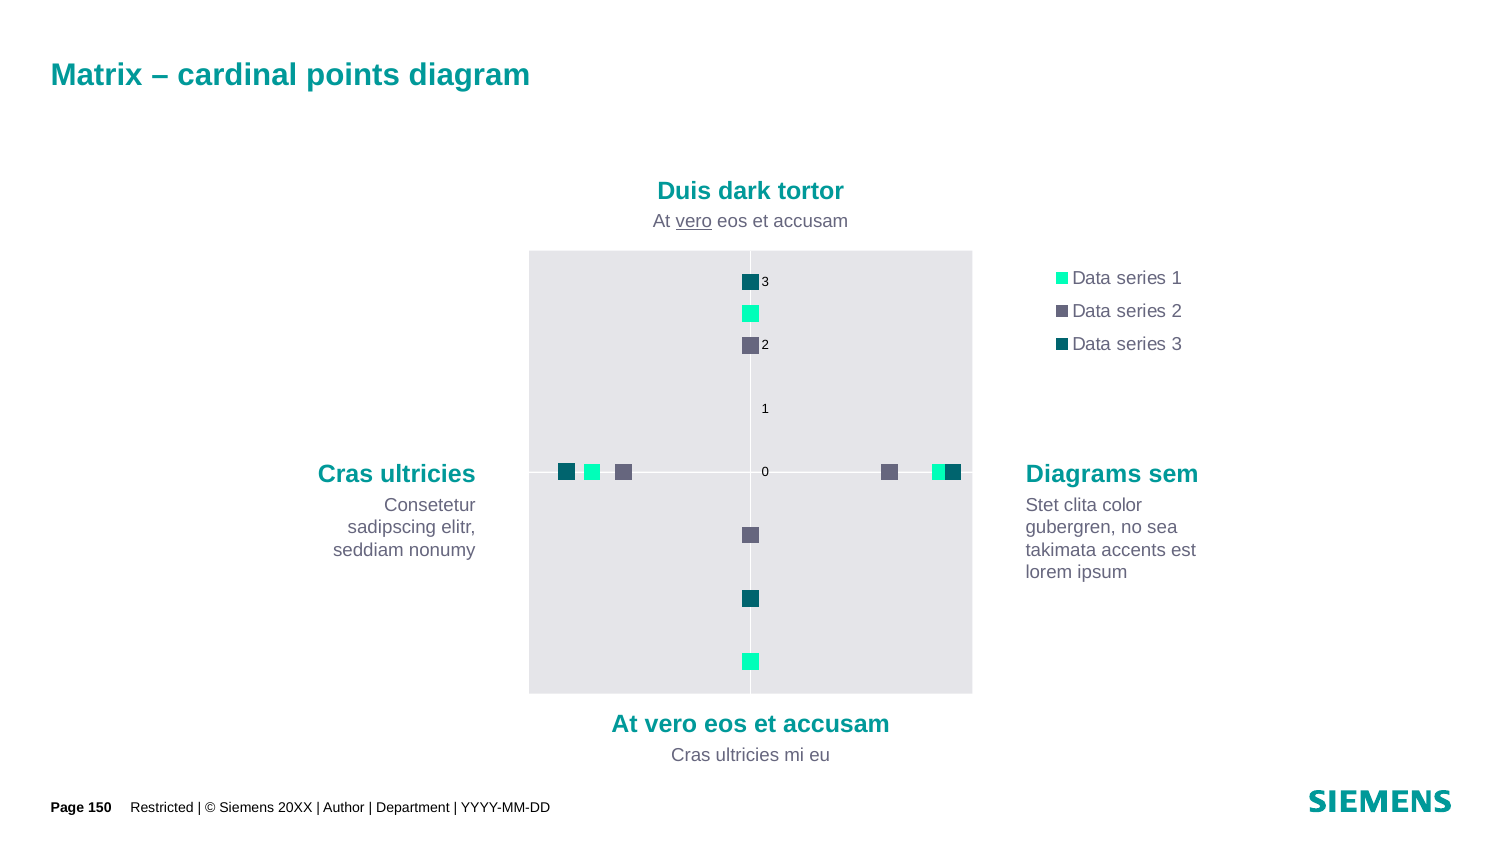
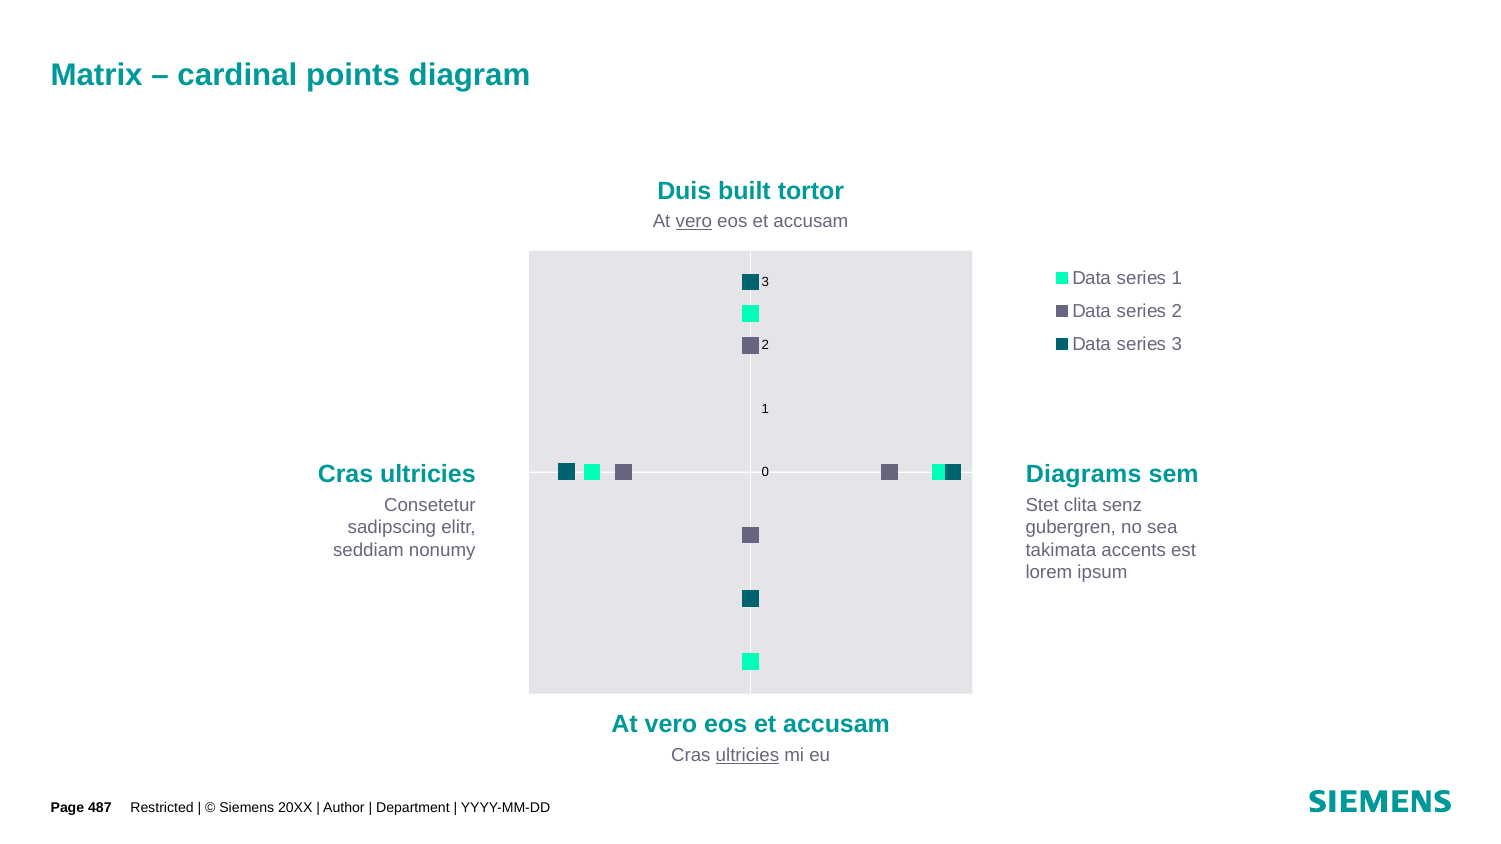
dark: dark -> built
color: color -> senz
ultricies at (747, 755) underline: none -> present
150: 150 -> 487
